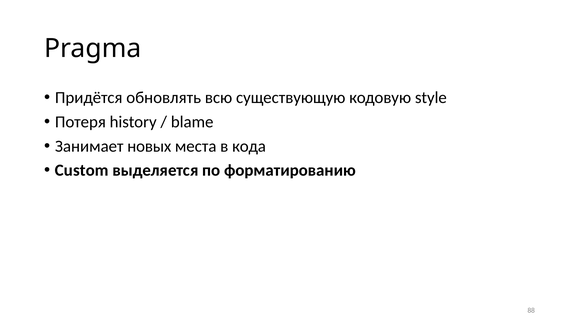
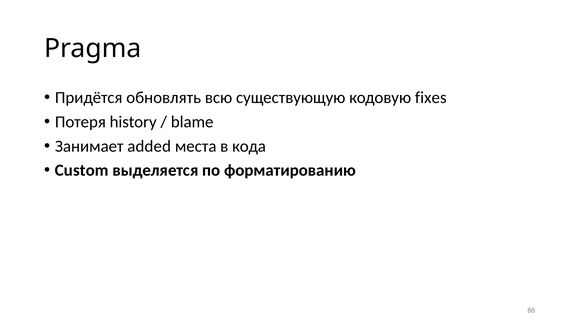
style: style -> fixes
новых: новых -> added
